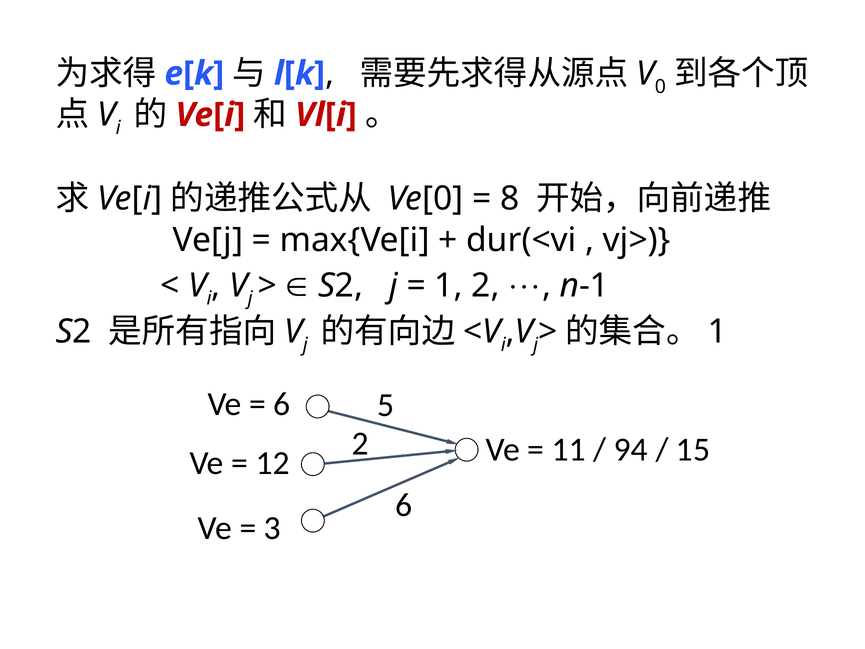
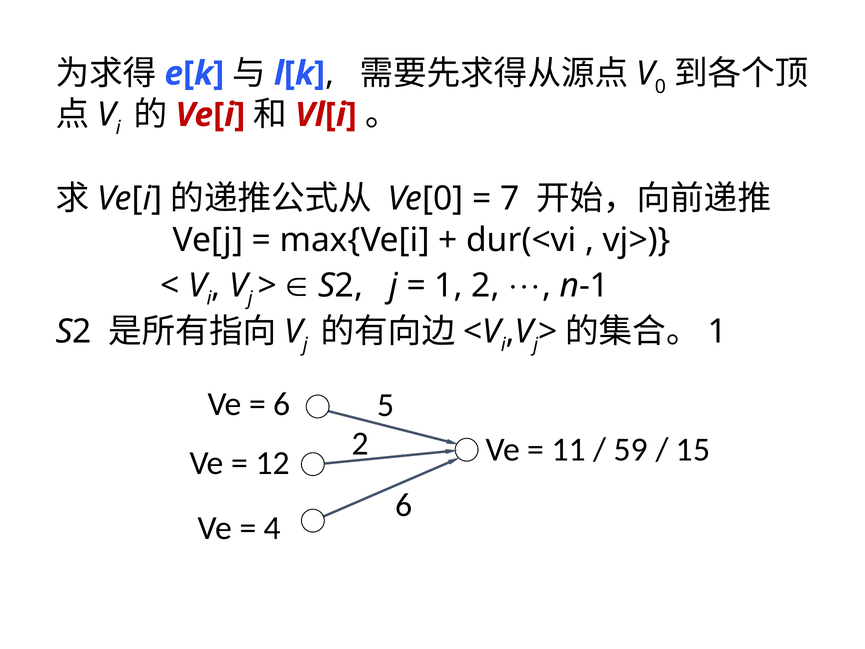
8: 8 -> 7
94: 94 -> 59
3: 3 -> 4
